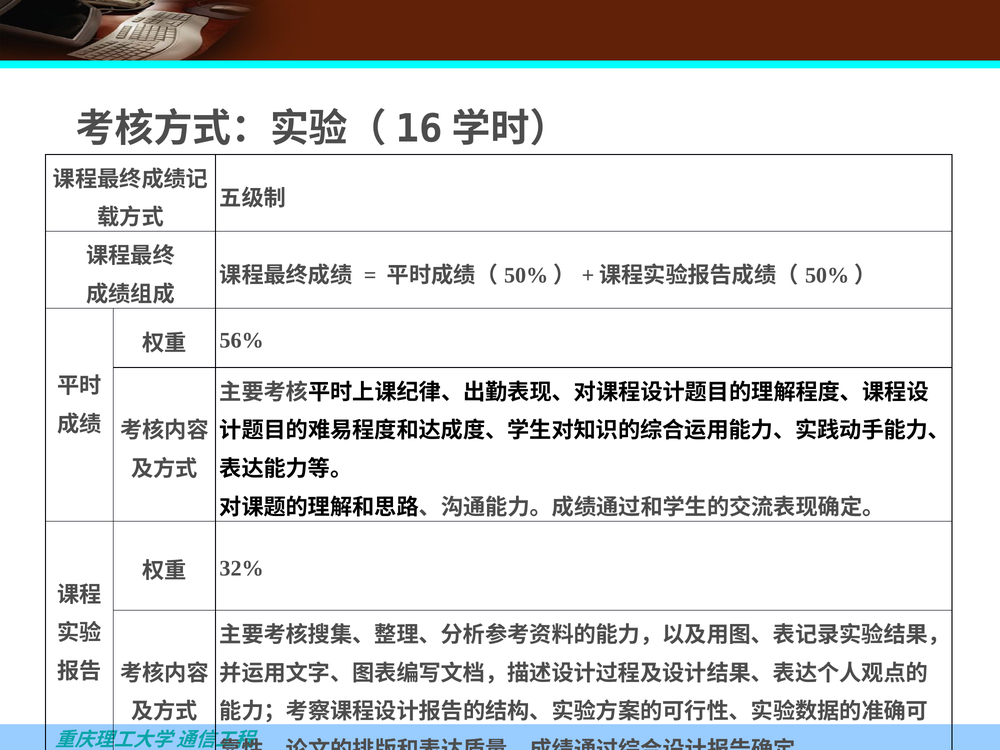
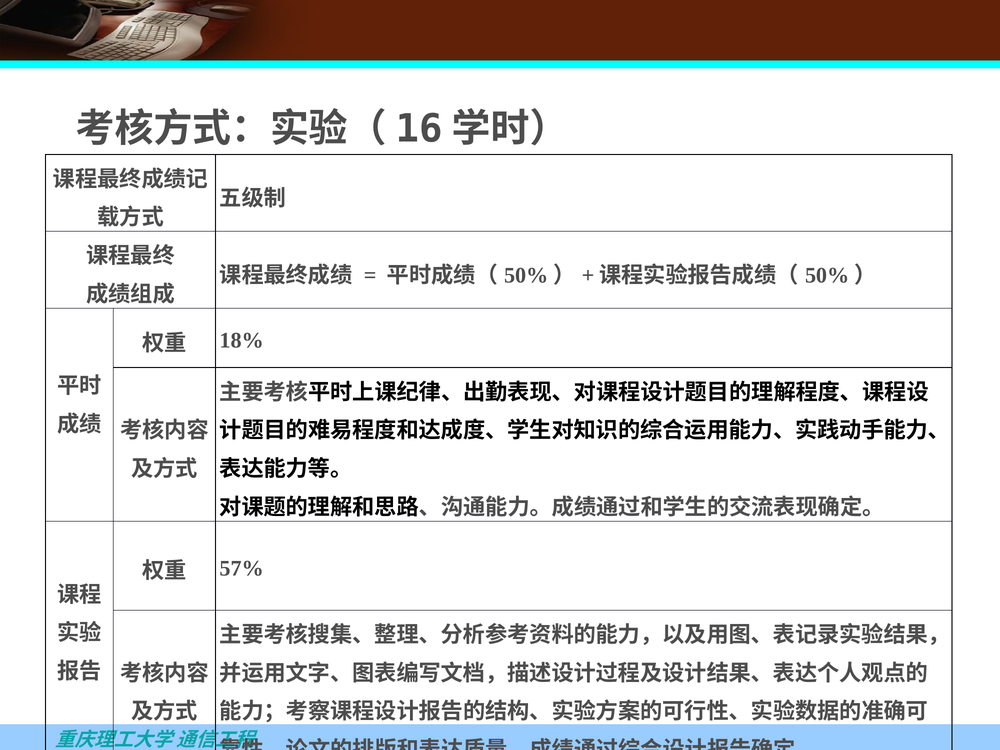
56%: 56% -> 18%
32%: 32% -> 57%
